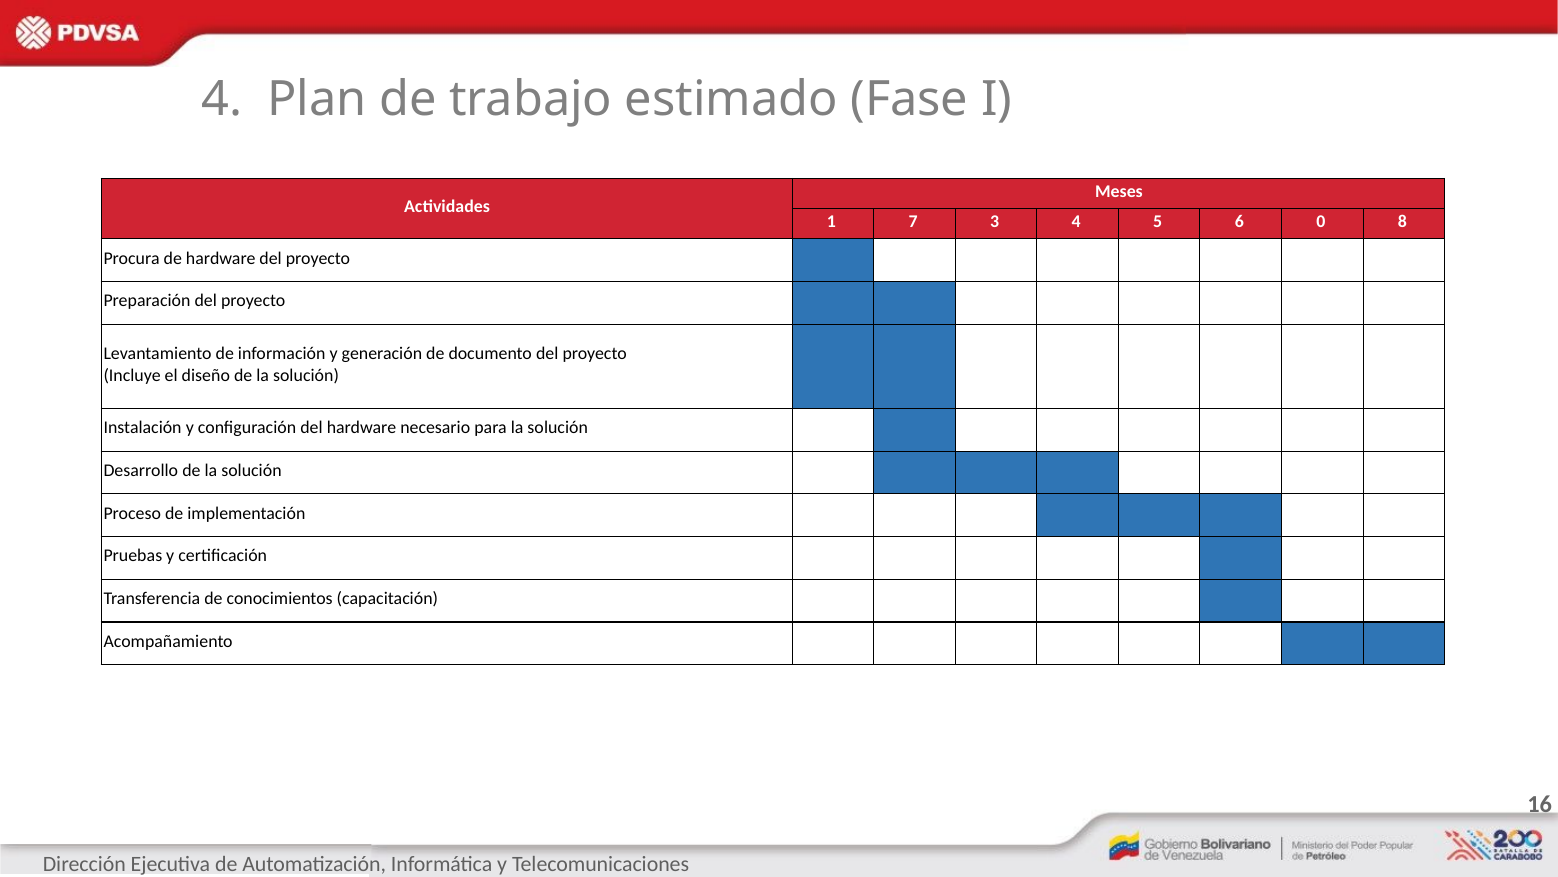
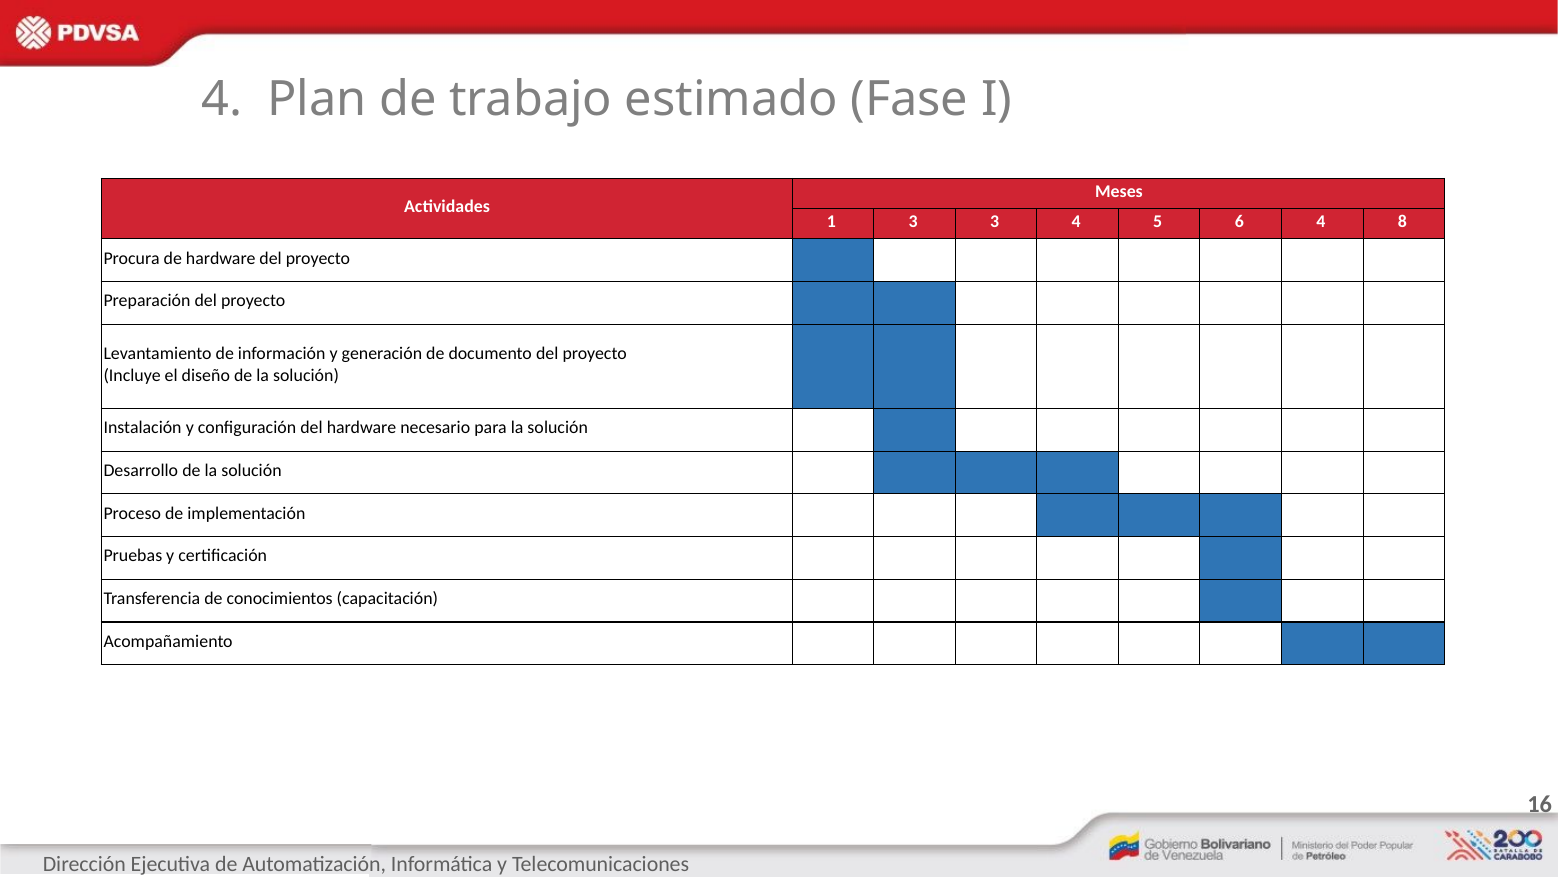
1 7: 7 -> 3
6 0: 0 -> 4
